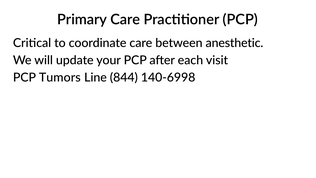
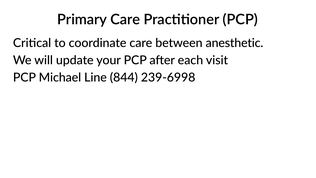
Tumors: Tumors -> Michael
140-6998: 140-6998 -> 239-6998
